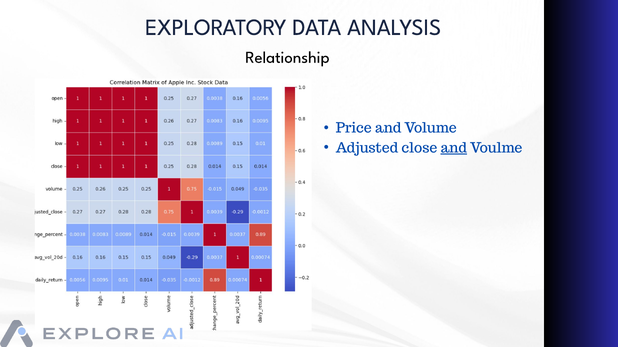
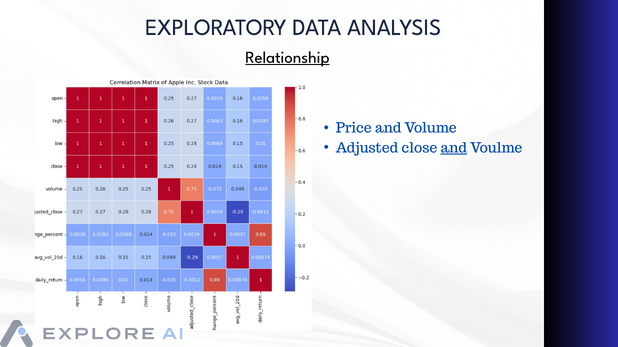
Relationship underline: none -> present
